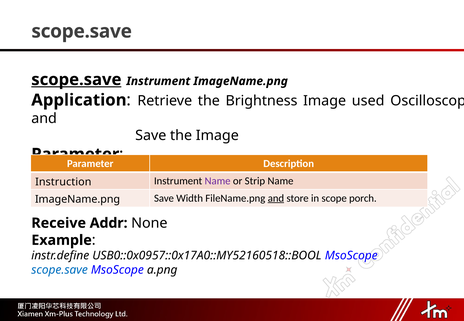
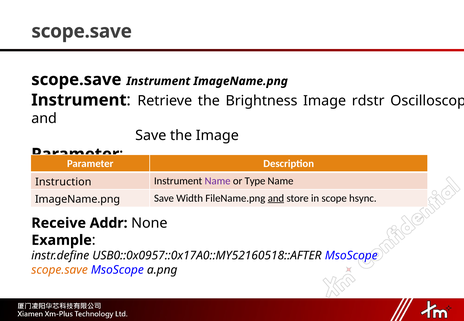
scope.save at (76, 80) underline: present -> none
Application at (79, 100): Application -> Instrument
used: used -> rdstr
Strip: Strip -> Type
porch: porch -> hsync
USB0::0x0957::0x17A0::MY52160518::BOOL: USB0::0x0957::0x17A0::MY52160518::BOOL -> USB0::0x0957::0x17A0::MY52160518::AFTER
scope.save at (60, 270) colour: blue -> orange
